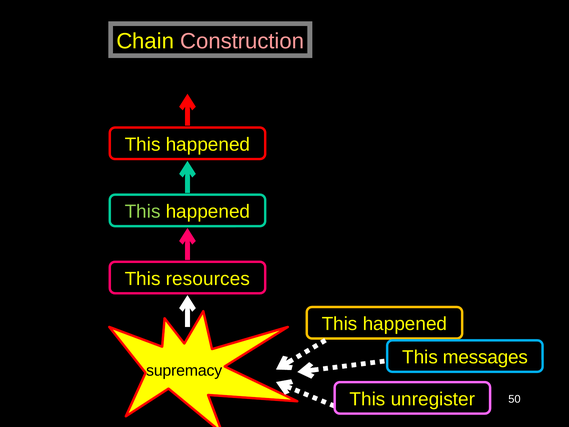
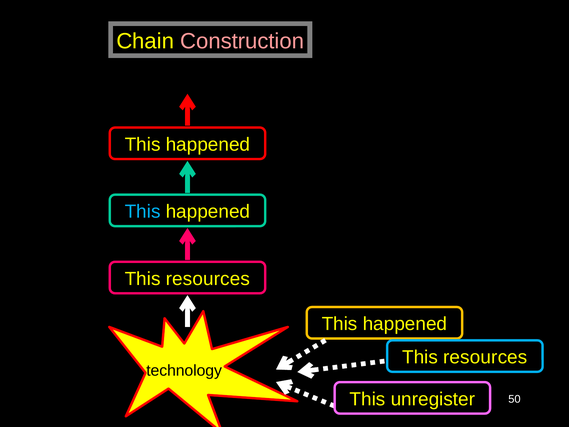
This at (143, 212) colour: light green -> light blue
messages at (485, 357): messages -> resources
supremacy: supremacy -> technology
